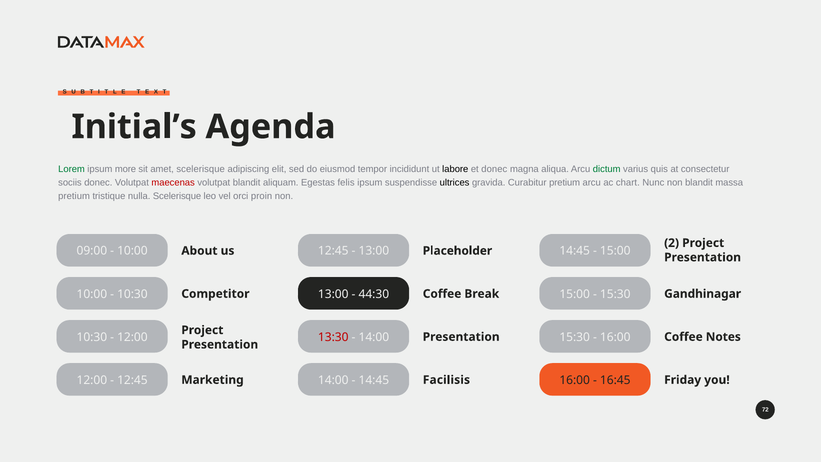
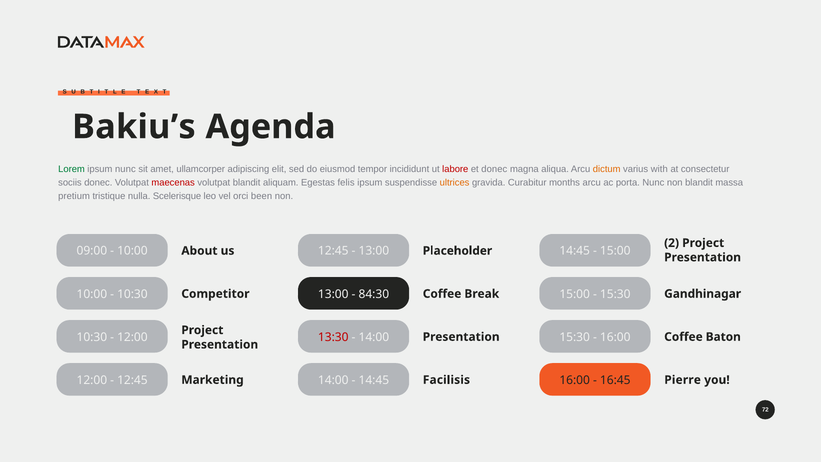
Initial’s: Initial’s -> Bakiu’s
ipsum more: more -> nunc
amet scelerisque: scelerisque -> ullamcorper
labore colour: black -> red
dictum colour: green -> orange
quis: quis -> with
ultrices colour: black -> orange
Curabitur pretium: pretium -> months
chart: chart -> porta
proin: proin -> been
44:30: 44:30 -> 84:30
Notes: Notes -> Baton
Friday: Friday -> Pierre
